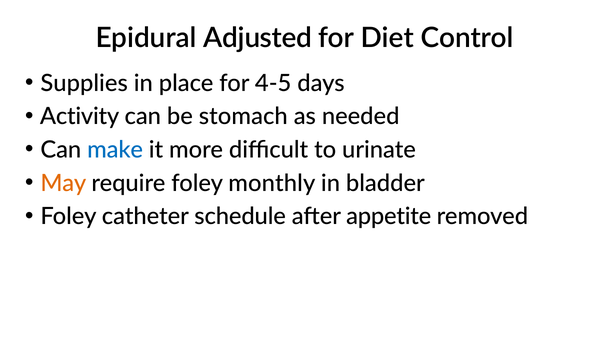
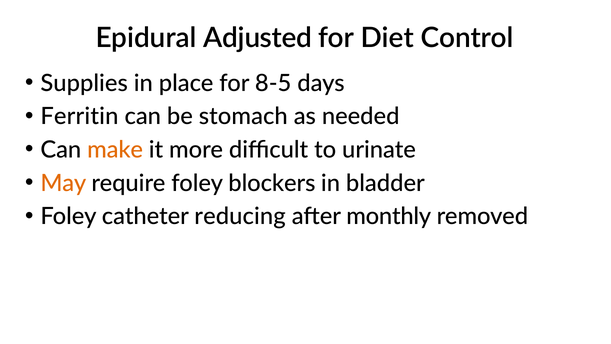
4-5: 4-5 -> 8-5
Activity: Activity -> Ferritin
make colour: blue -> orange
monthly: monthly -> blockers
schedule: schedule -> reducing
appetite: appetite -> monthly
